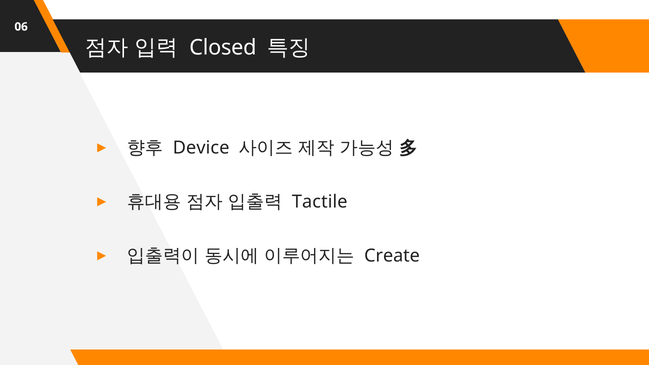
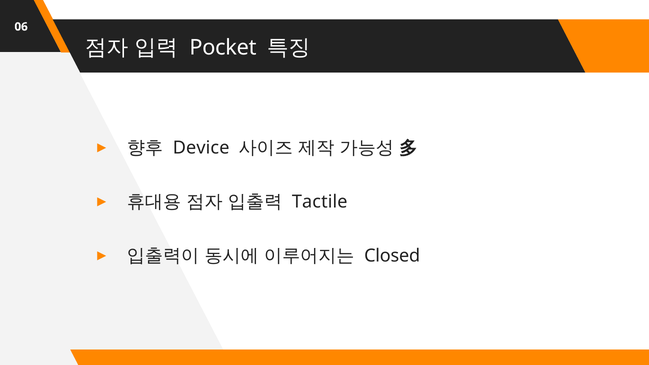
Closed: Closed -> Pocket
Create: Create -> Closed
